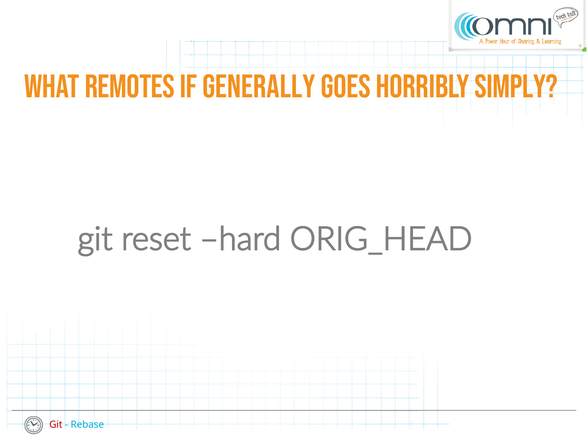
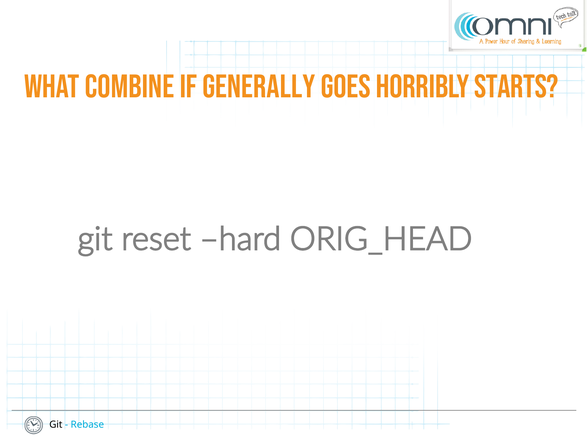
remotes: remotes -> combine
simply: simply -> starts
Git at (56, 424) colour: red -> black
